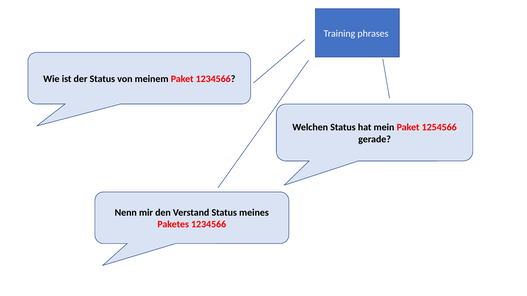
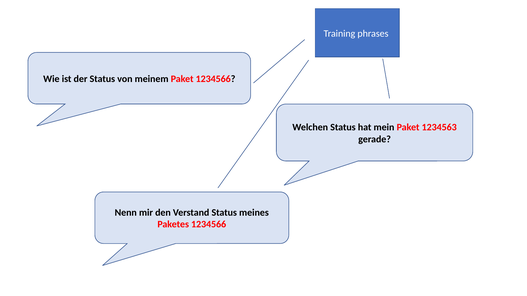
1254566: 1254566 -> 1234563
